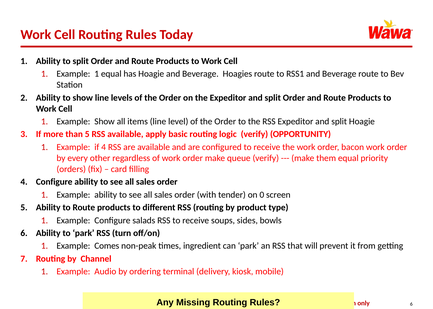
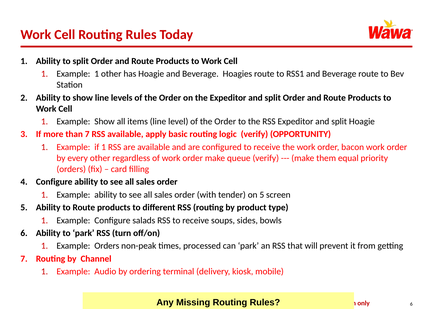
1 equal: equal -> other
than 5: 5 -> 7
if 4: 4 -> 1
on 0: 0 -> 5
Example Comes: Comes -> Orders
ingredient: ingredient -> processed
